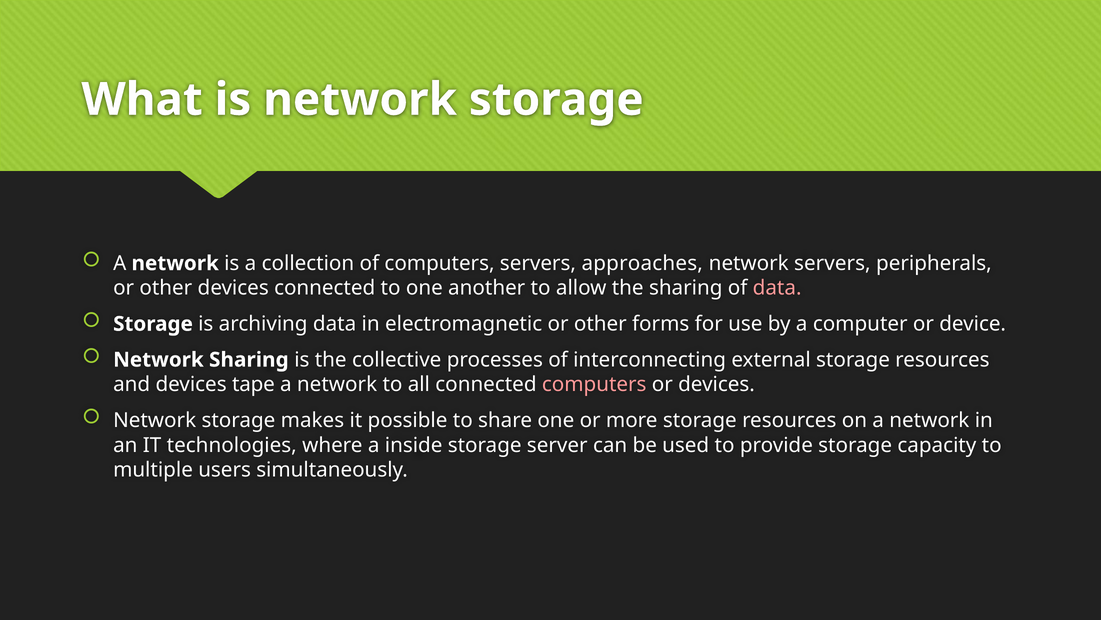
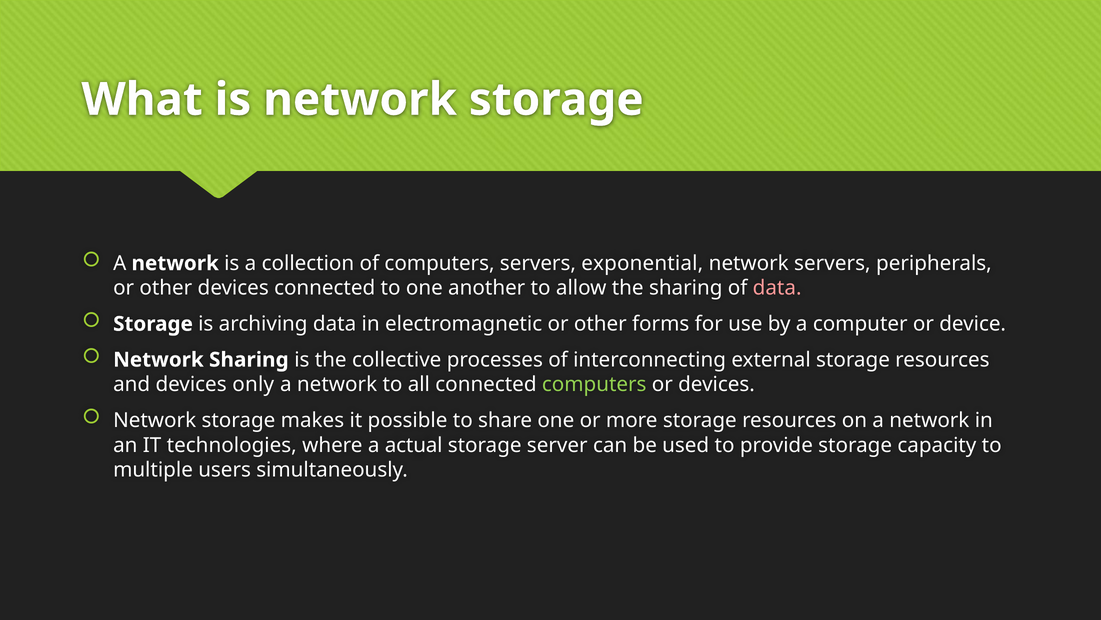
approaches: approaches -> exponential
tape: tape -> only
computers at (594, 384) colour: pink -> light green
inside: inside -> actual
